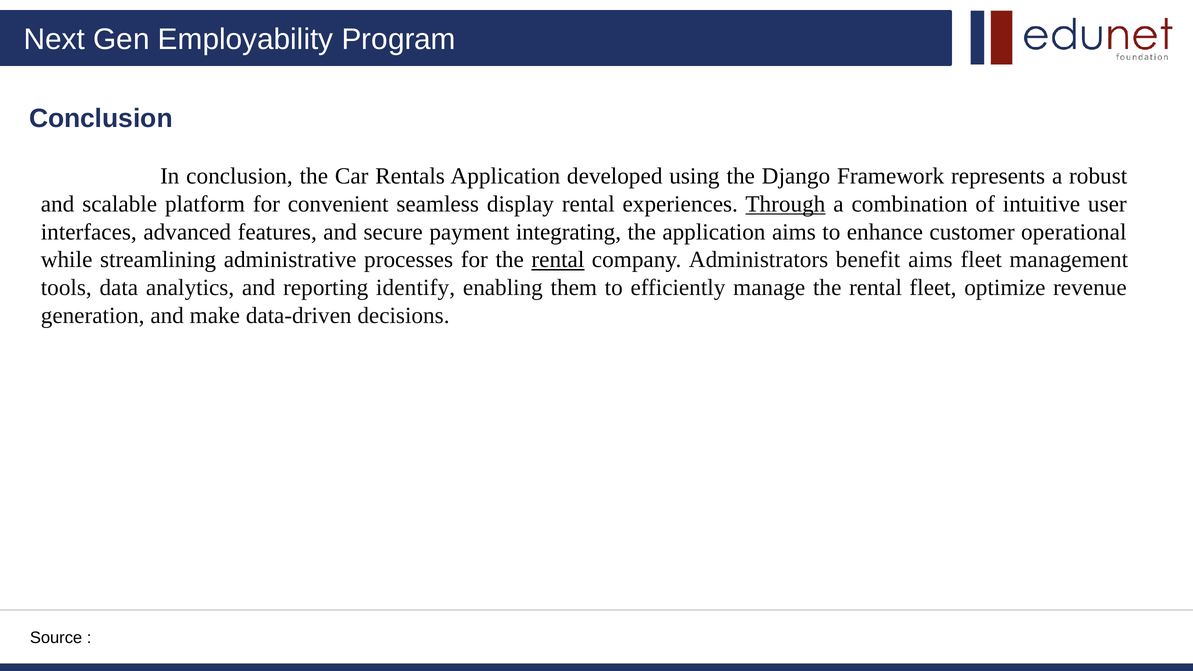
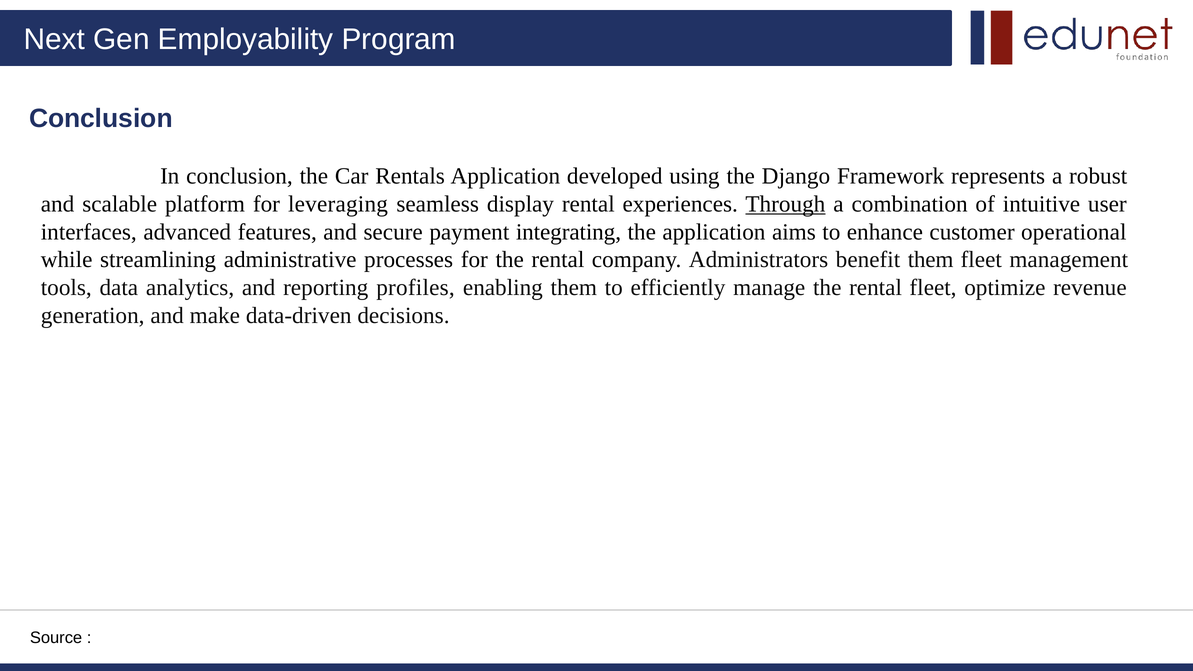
convenient: convenient -> leveraging
rental at (558, 260) underline: present -> none
benefit aims: aims -> them
identify: identify -> profiles
